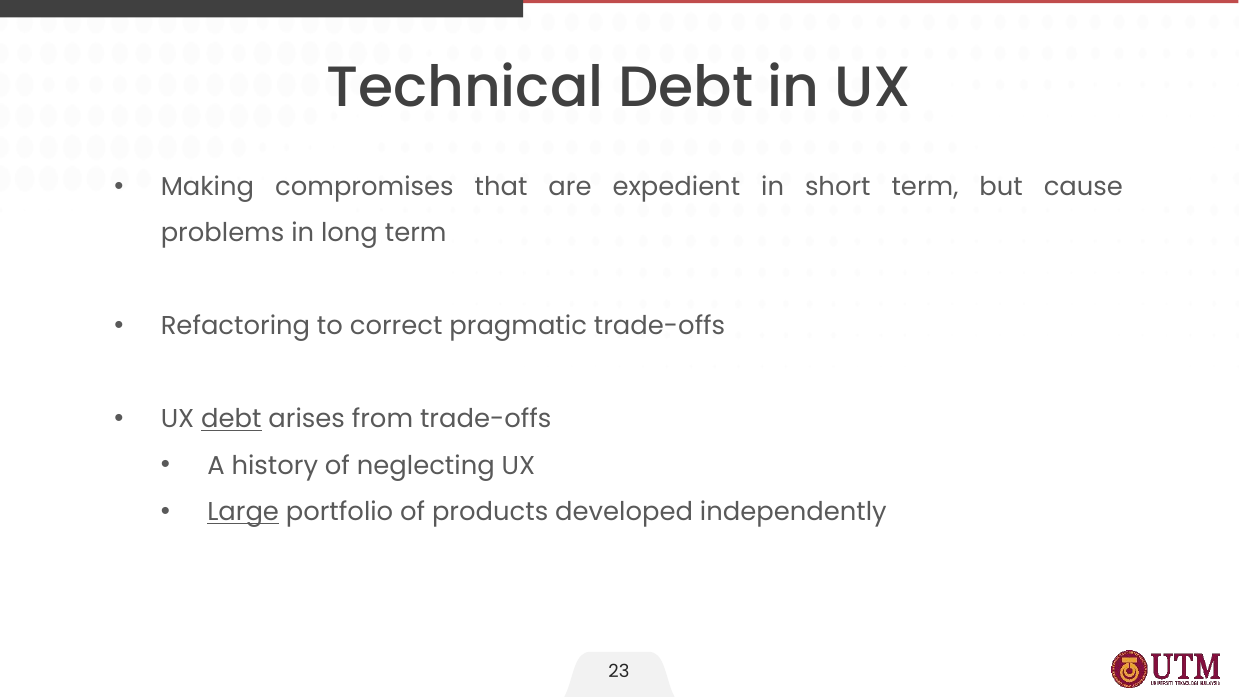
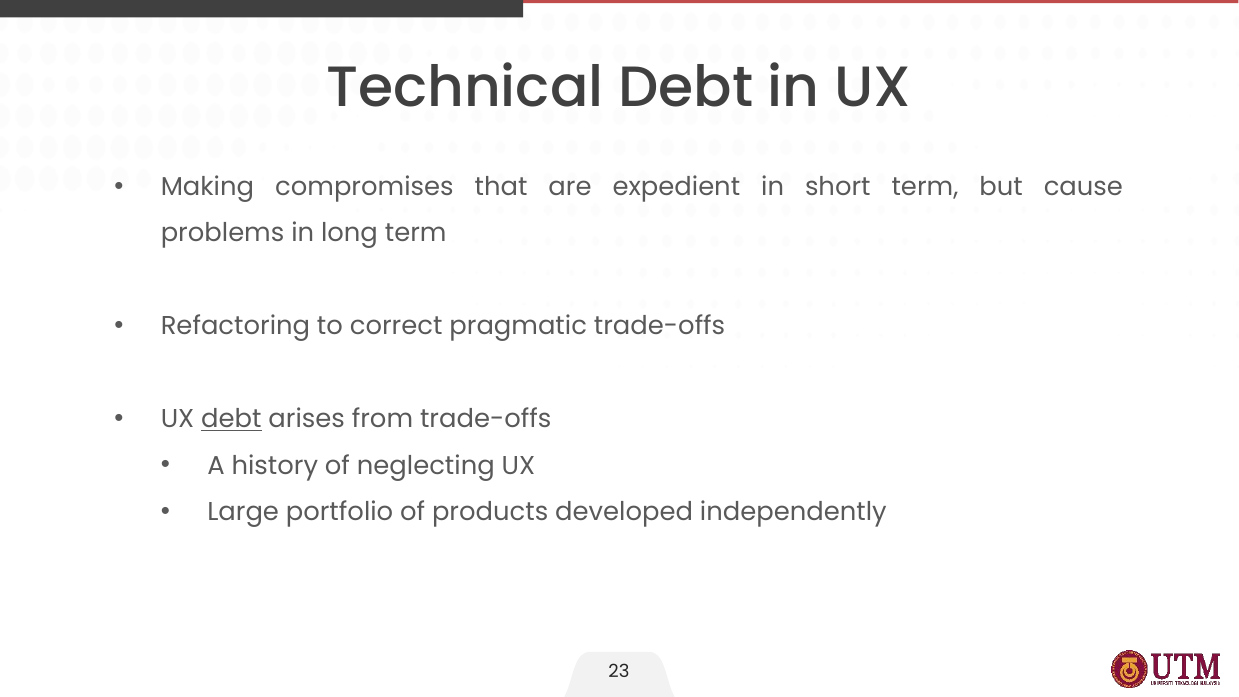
Large underline: present -> none
